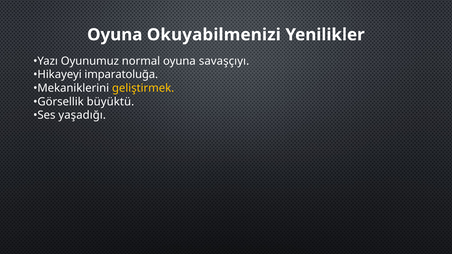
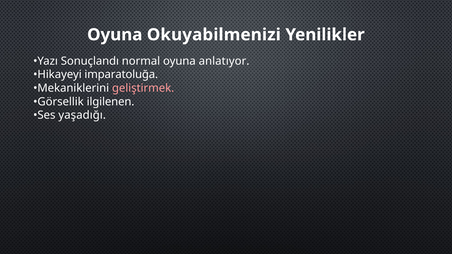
Oyunumuz: Oyunumuz -> Sonuçlandı
savaşçıyı: savaşçıyı -> anlatıyor
geliştirmek colour: yellow -> pink
büyüktü: büyüktü -> ilgilenen
